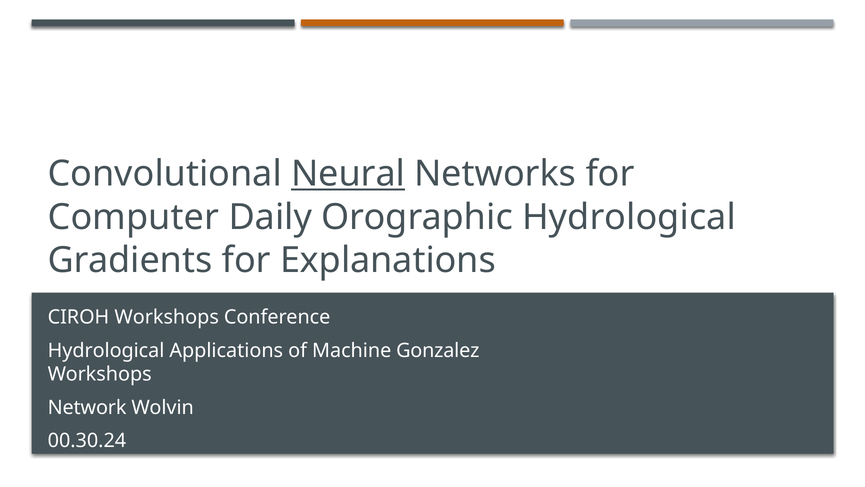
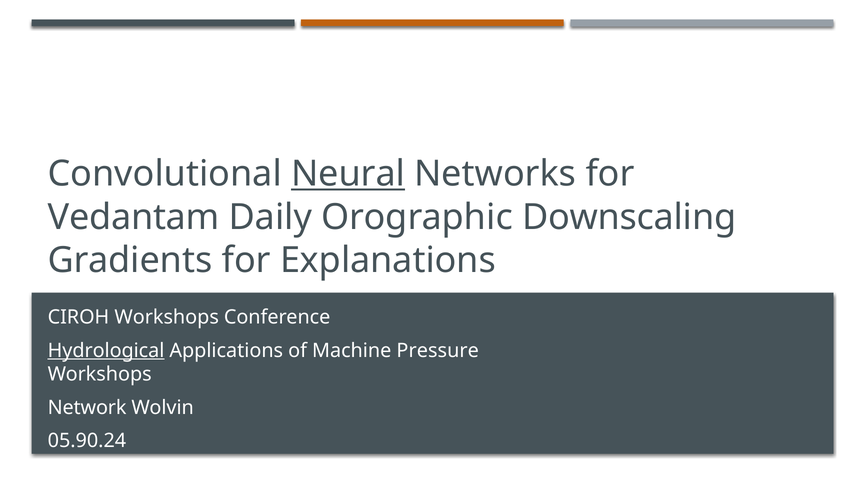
Computer: Computer -> Vedantam
Orographic Hydrological: Hydrological -> Downscaling
Hydrological at (106, 350) underline: none -> present
Gonzalez: Gonzalez -> Pressure
00.30.24: 00.30.24 -> 05.90.24
